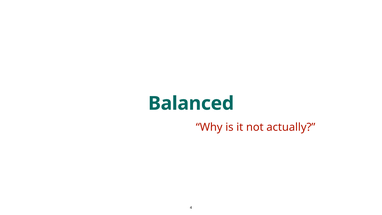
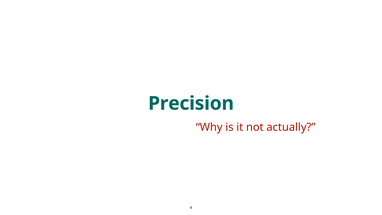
Balanced: Balanced -> Precision
